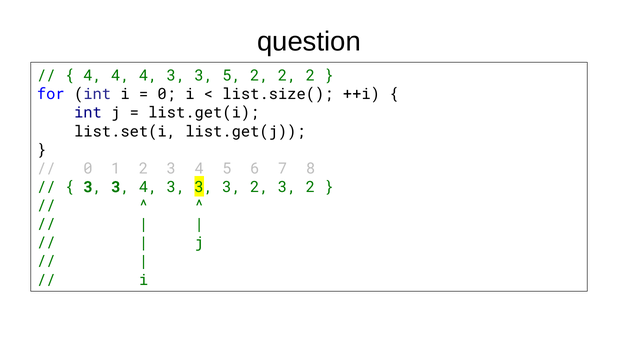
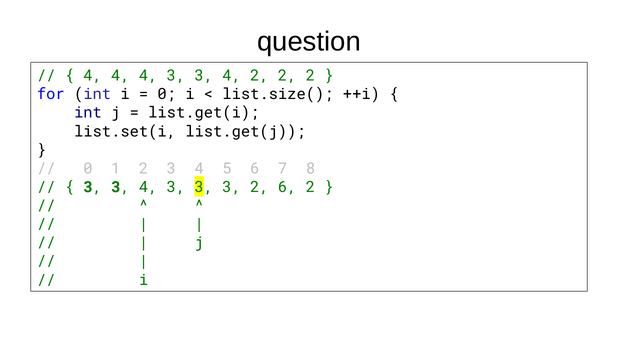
4 3 3 5: 5 -> 4
3 2 3: 3 -> 6
